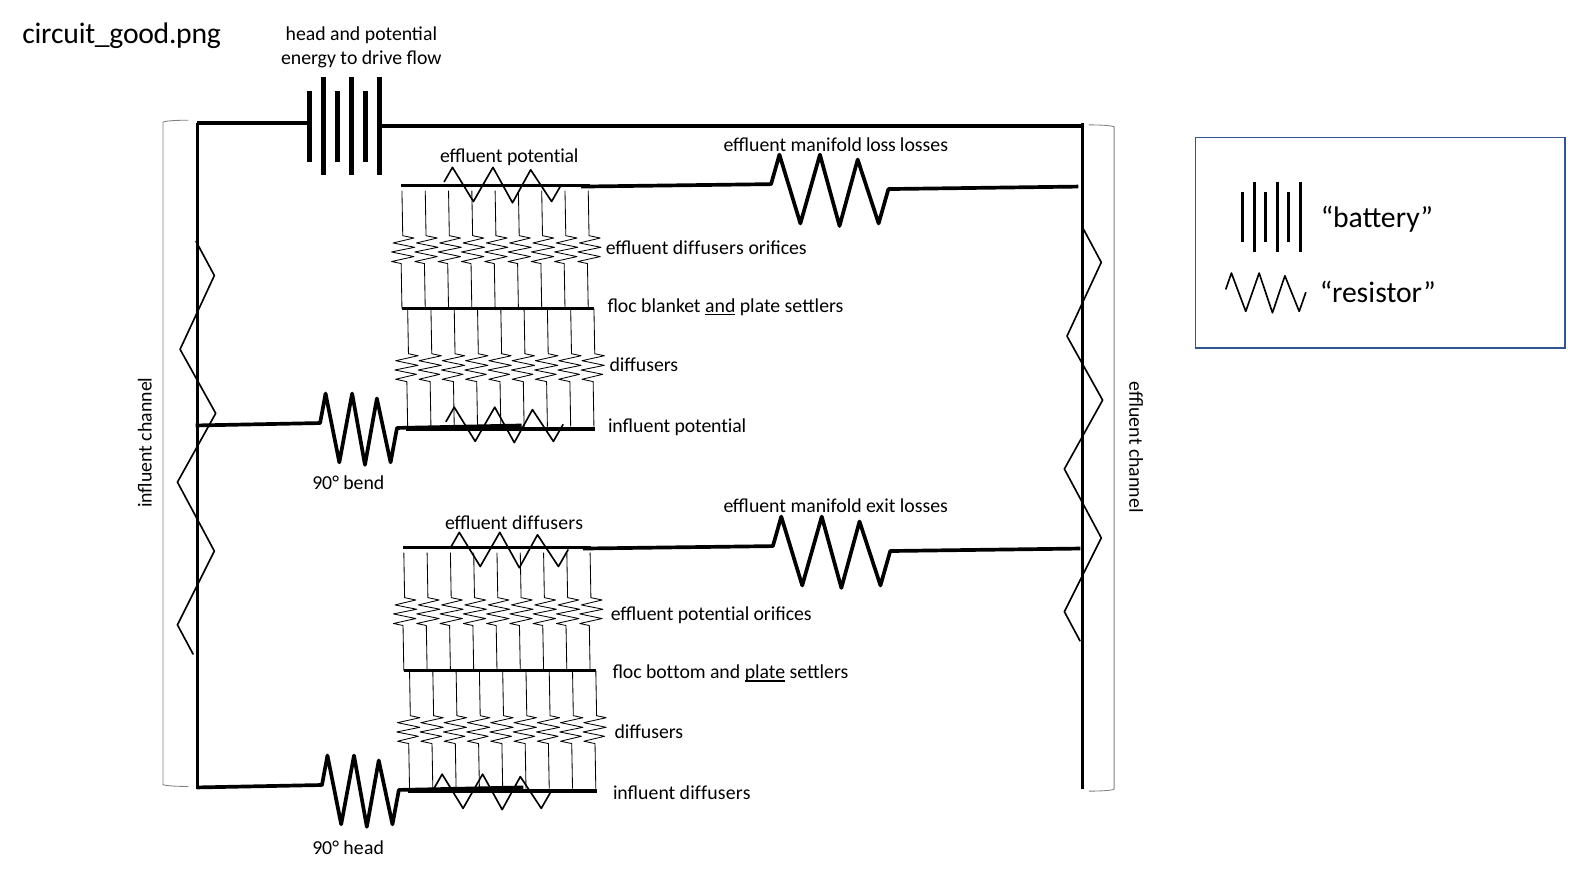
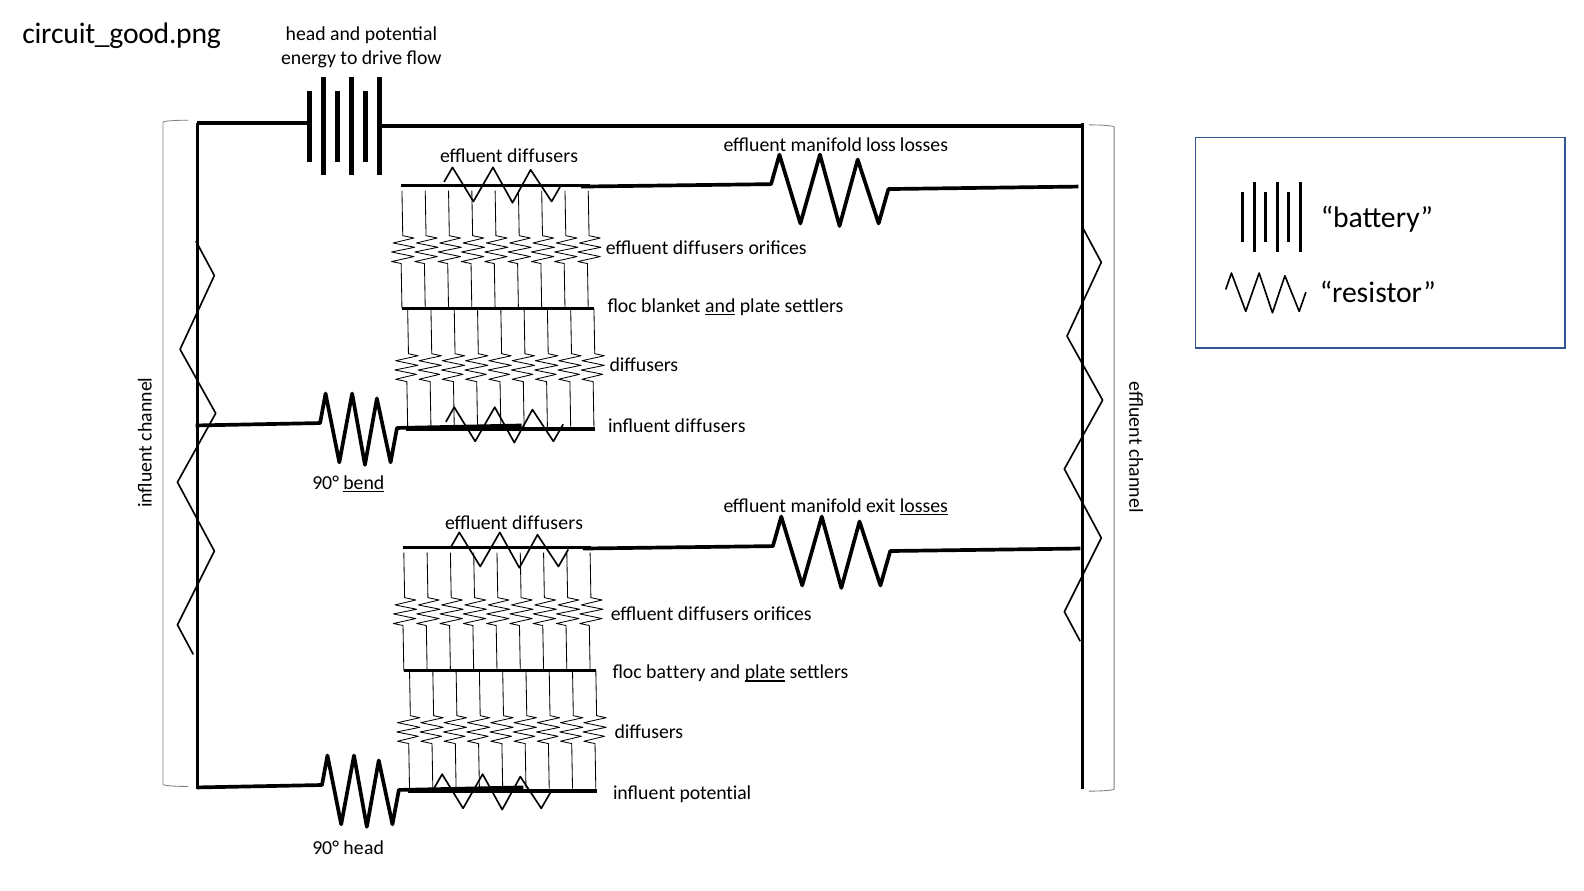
potential at (543, 156): potential -> diffusers
influent potential: potential -> diffusers
bend underline: none -> present
losses at (924, 506) underline: none -> present
potential at (714, 614): potential -> diffusers
floc bottom: bottom -> battery
influent diffusers: diffusers -> potential
